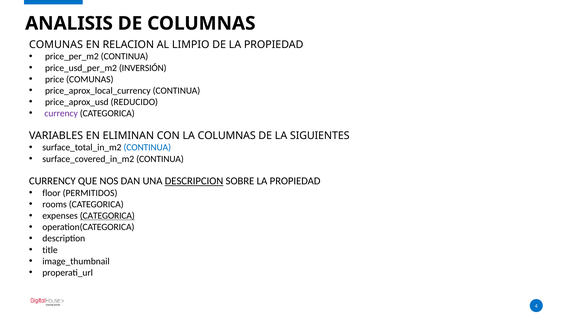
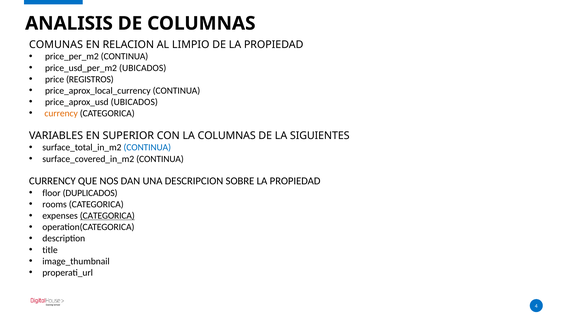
price_usd_per_m2 INVERSIÓN: INVERSIÓN -> UBICADOS
price COMUNAS: COMUNAS -> REGISTROS
price_aprox_usd REDUCIDO: REDUCIDO -> UBICADOS
currency at (61, 113) colour: purple -> orange
ELIMINAN: ELIMINAN -> SUPERIOR
DESCRIPCION underline: present -> none
PERMITIDOS: PERMITIDOS -> DUPLICADOS
